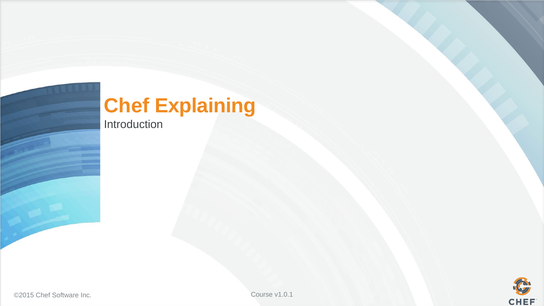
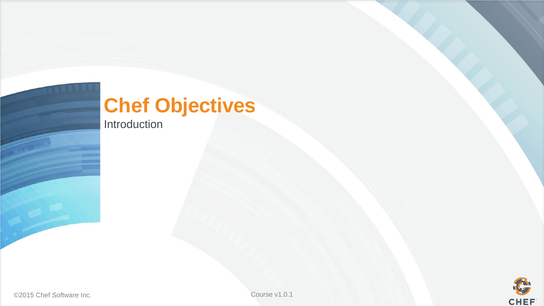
Explaining: Explaining -> Objectives
